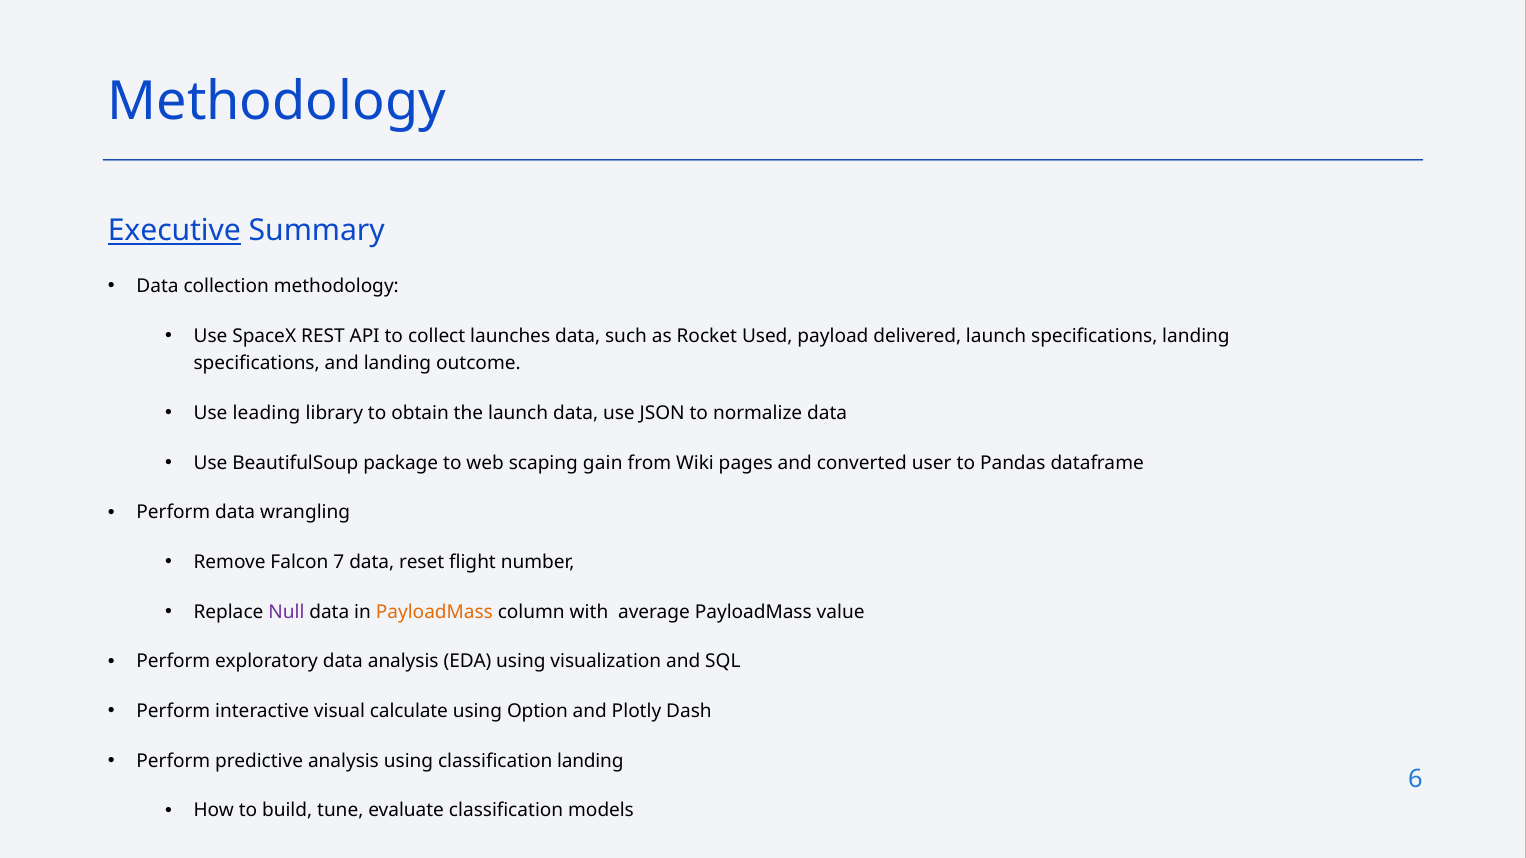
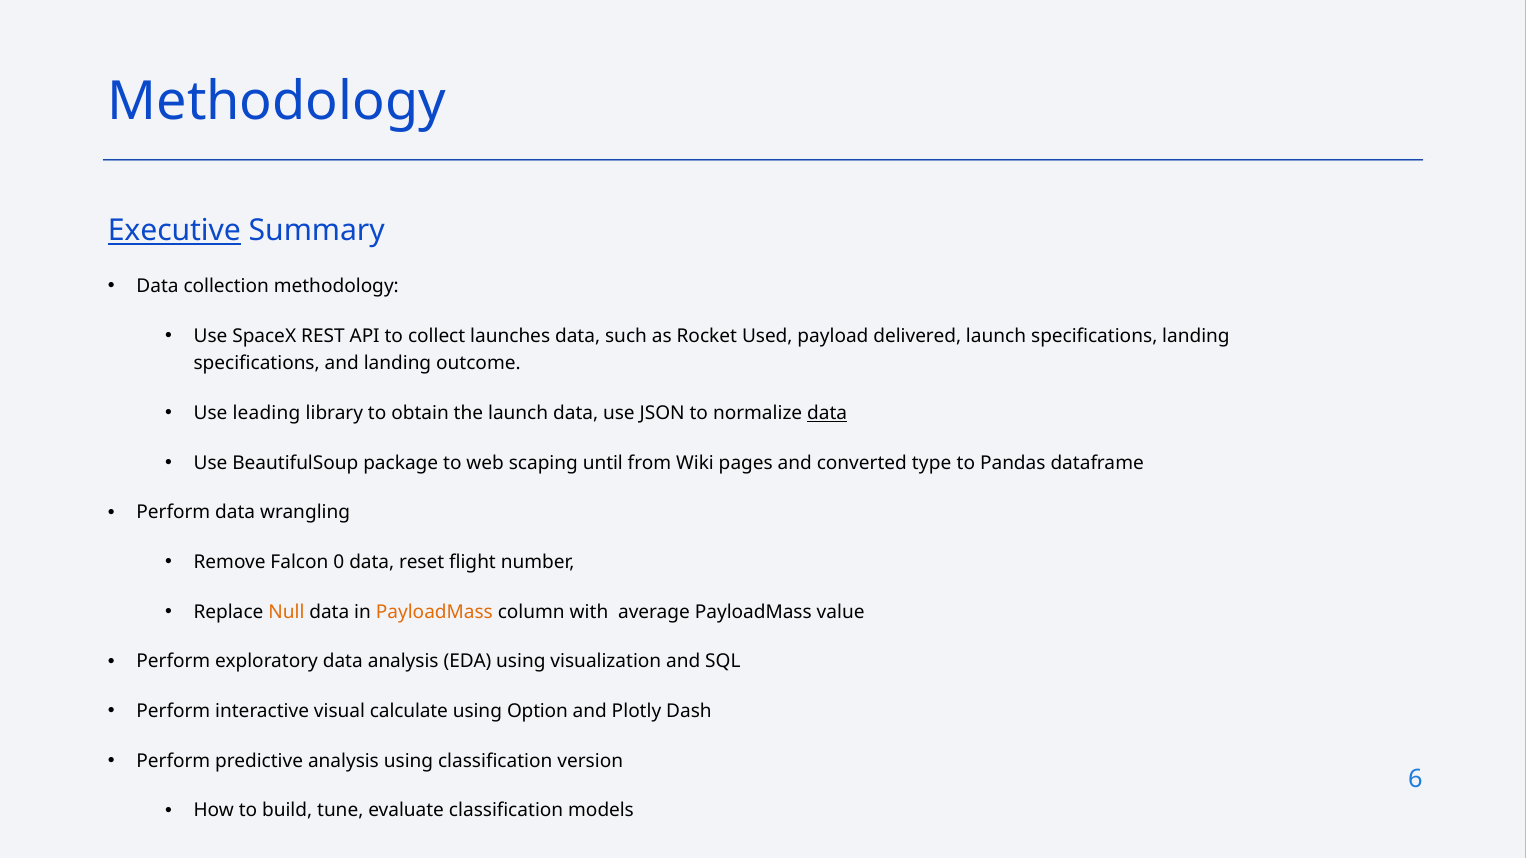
data at (827, 413) underline: none -> present
gain: gain -> until
user: user -> type
7: 7 -> 0
Null colour: purple -> orange
classification landing: landing -> version
